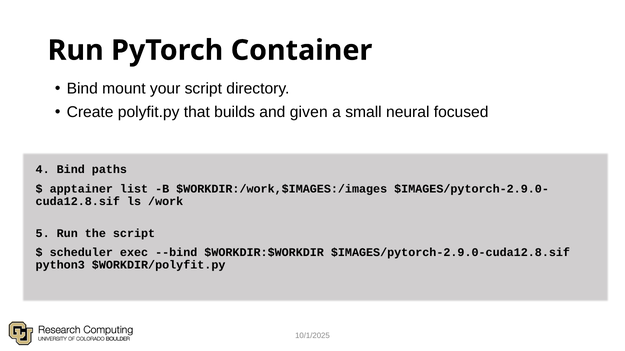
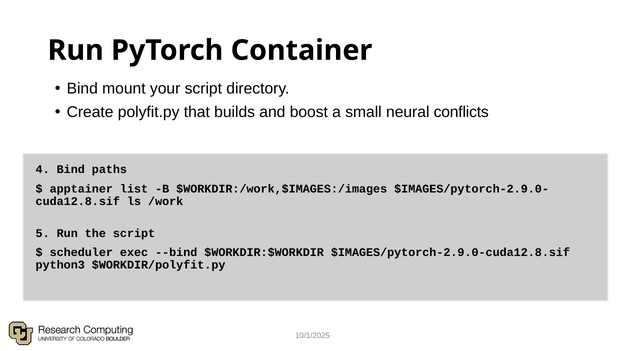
given: given -> boost
focused: focused -> conflicts
